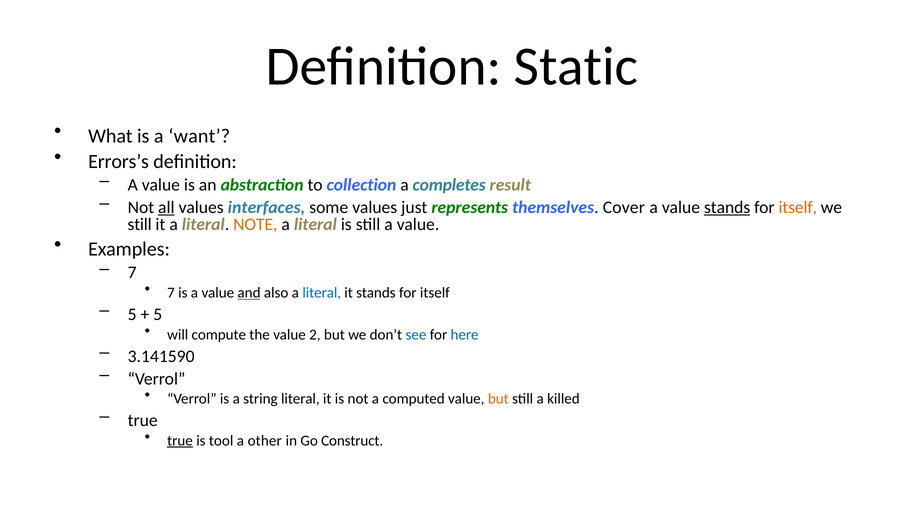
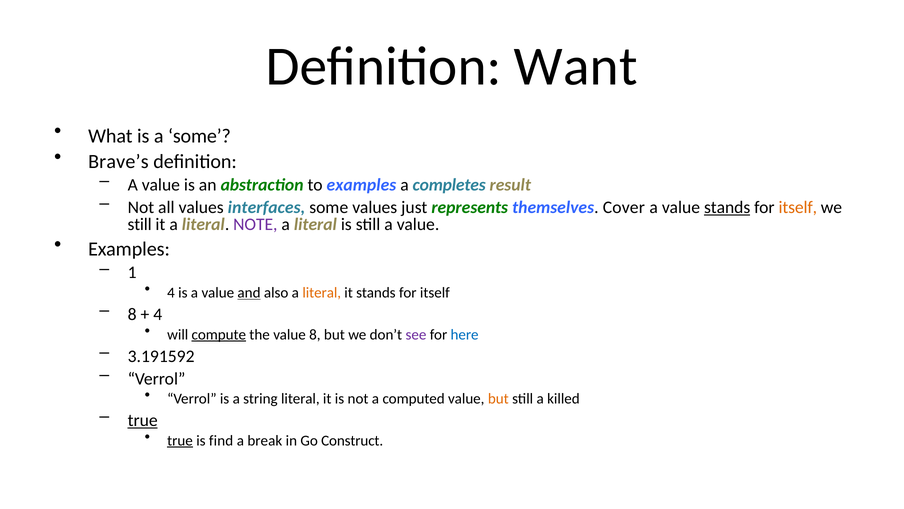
Static: Static -> Want
a want: want -> some
Errors’s: Errors’s -> Brave’s
to collection: collection -> examples
all underline: present -> none
NOTE colour: orange -> purple
7 at (132, 272): 7 -> 1
7 at (171, 292): 7 -> 4
literal at (322, 292) colour: blue -> orange
5 at (132, 314): 5 -> 8
5 at (158, 314): 5 -> 4
compute underline: none -> present
value 2: 2 -> 8
see colour: blue -> purple
3.141590: 3.141590 -> 3.191592
true at (143, 420) underline: none -> present
tool: tool -> find
other: other -> break
